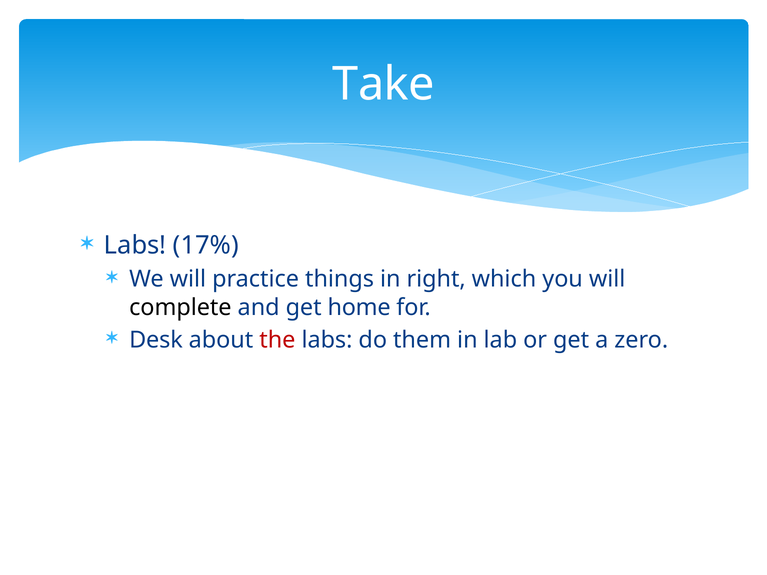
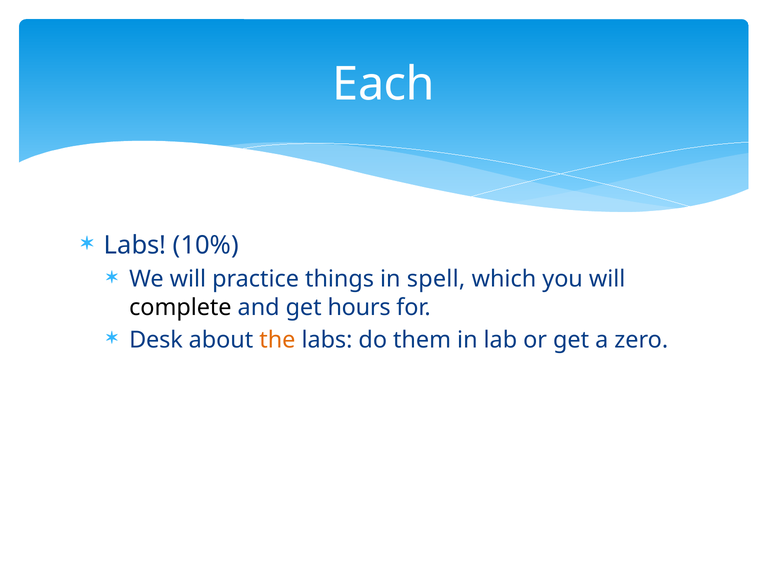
Take: Take -> Each
17%: 17% -> 10%
right: right -> spell
home: home -> hours
the colour: red -> orange
